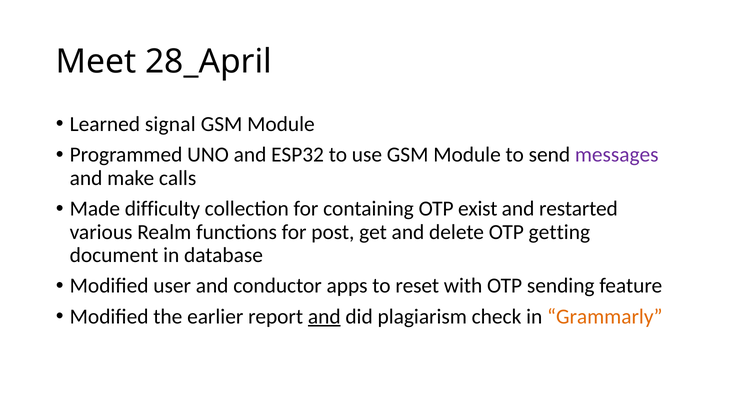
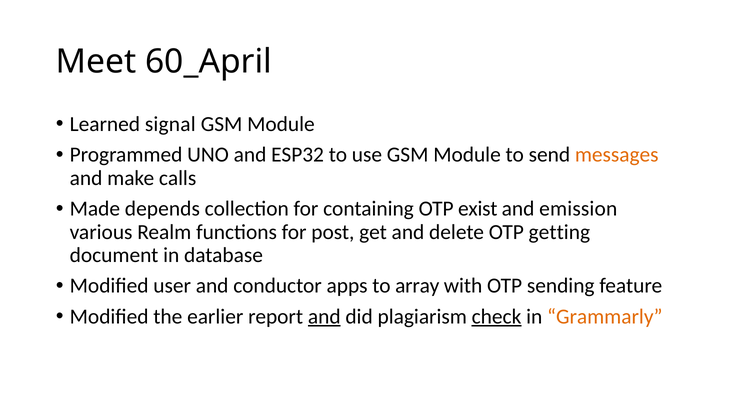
28_April: 28_April -> 60_April
messages colour: purple -> orange
difficulty: difficulty -> depends
restarted: restarted -> emission
reset: reset -> array
check underline: none -> present
